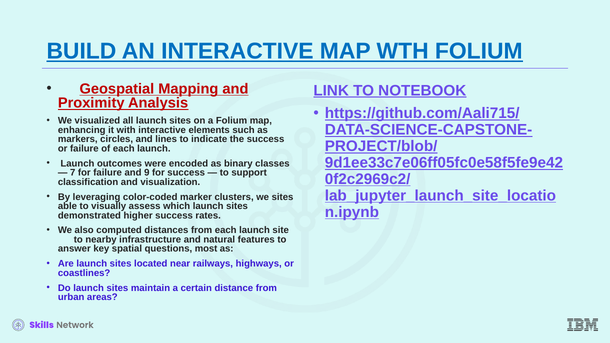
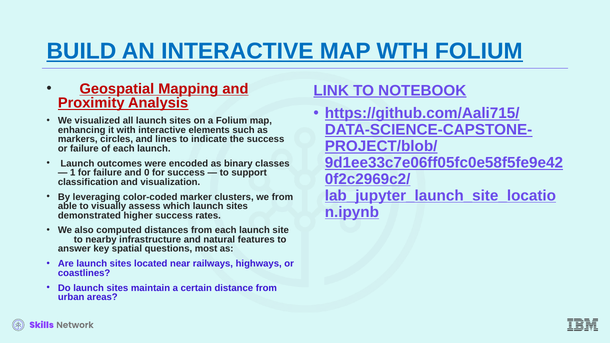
7: 7 -> 1
9: 9 -> 0
we sites: sites -> from
